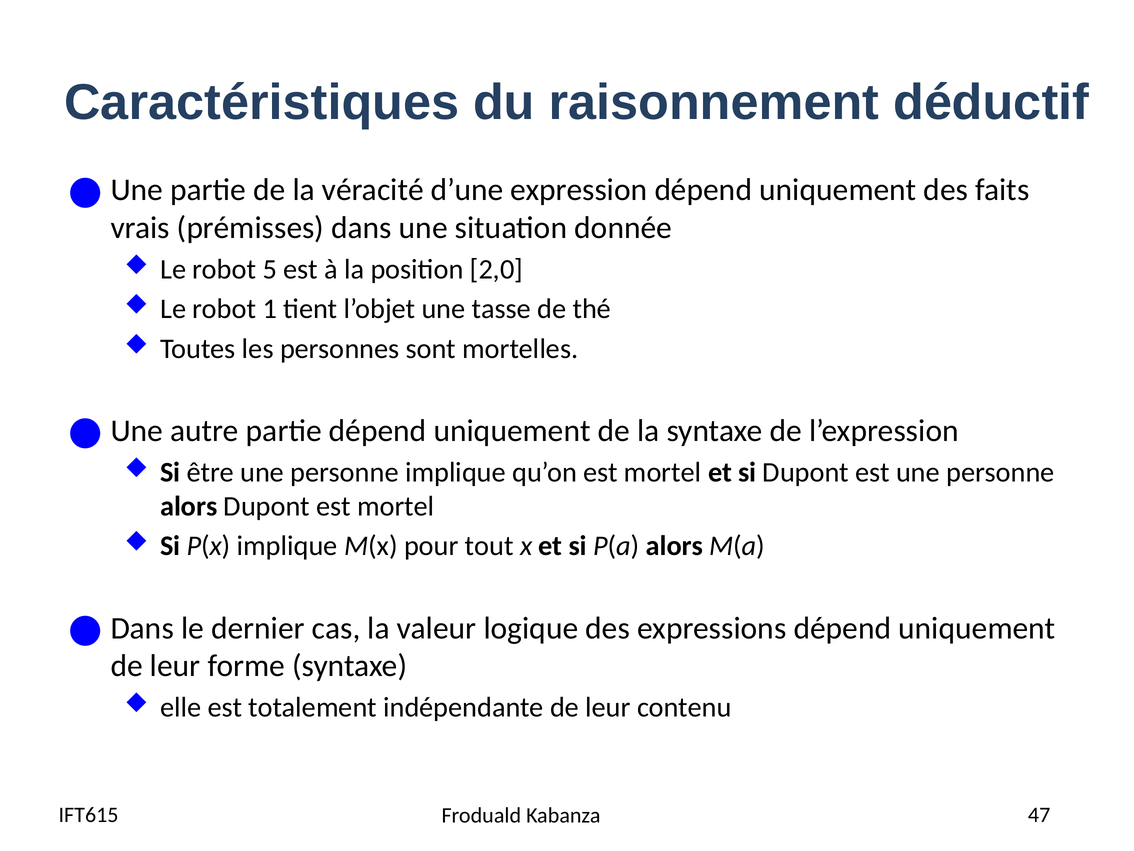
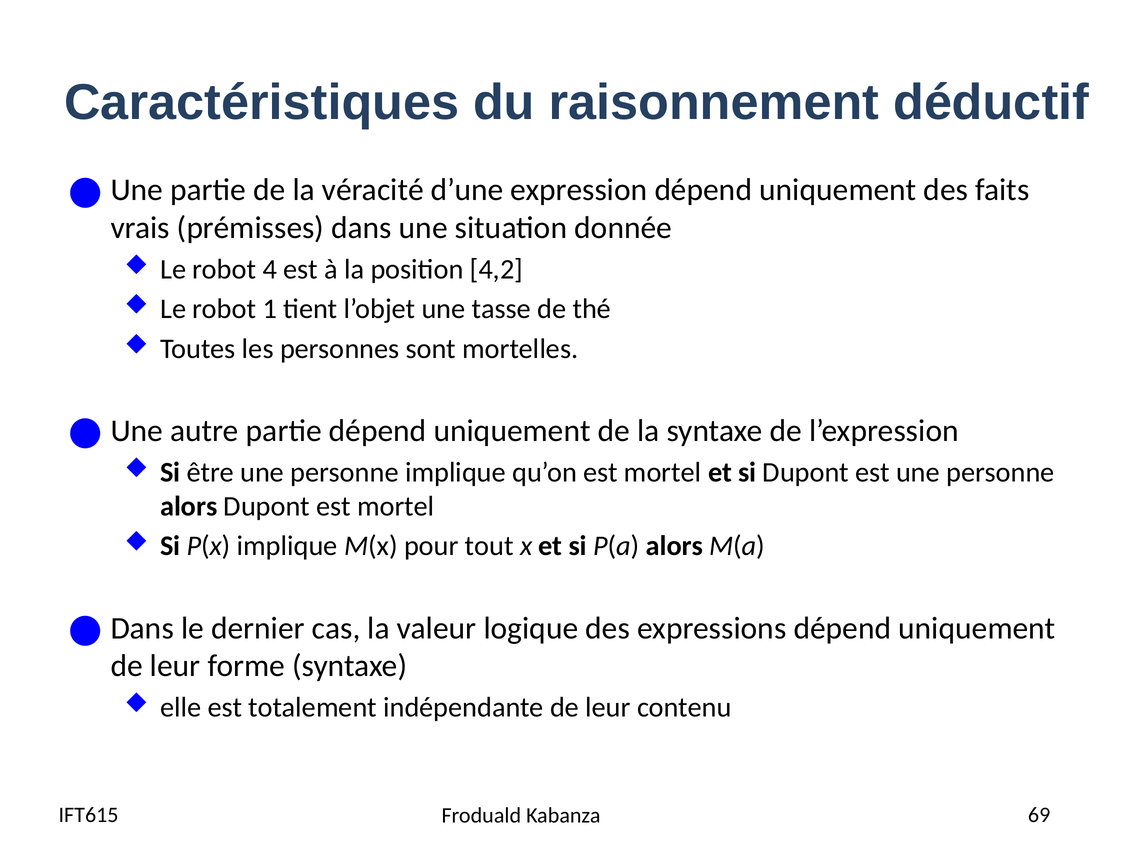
5: 5 -> 4
2,0: 2,0 -> 4,2
47: 47 -> 69
